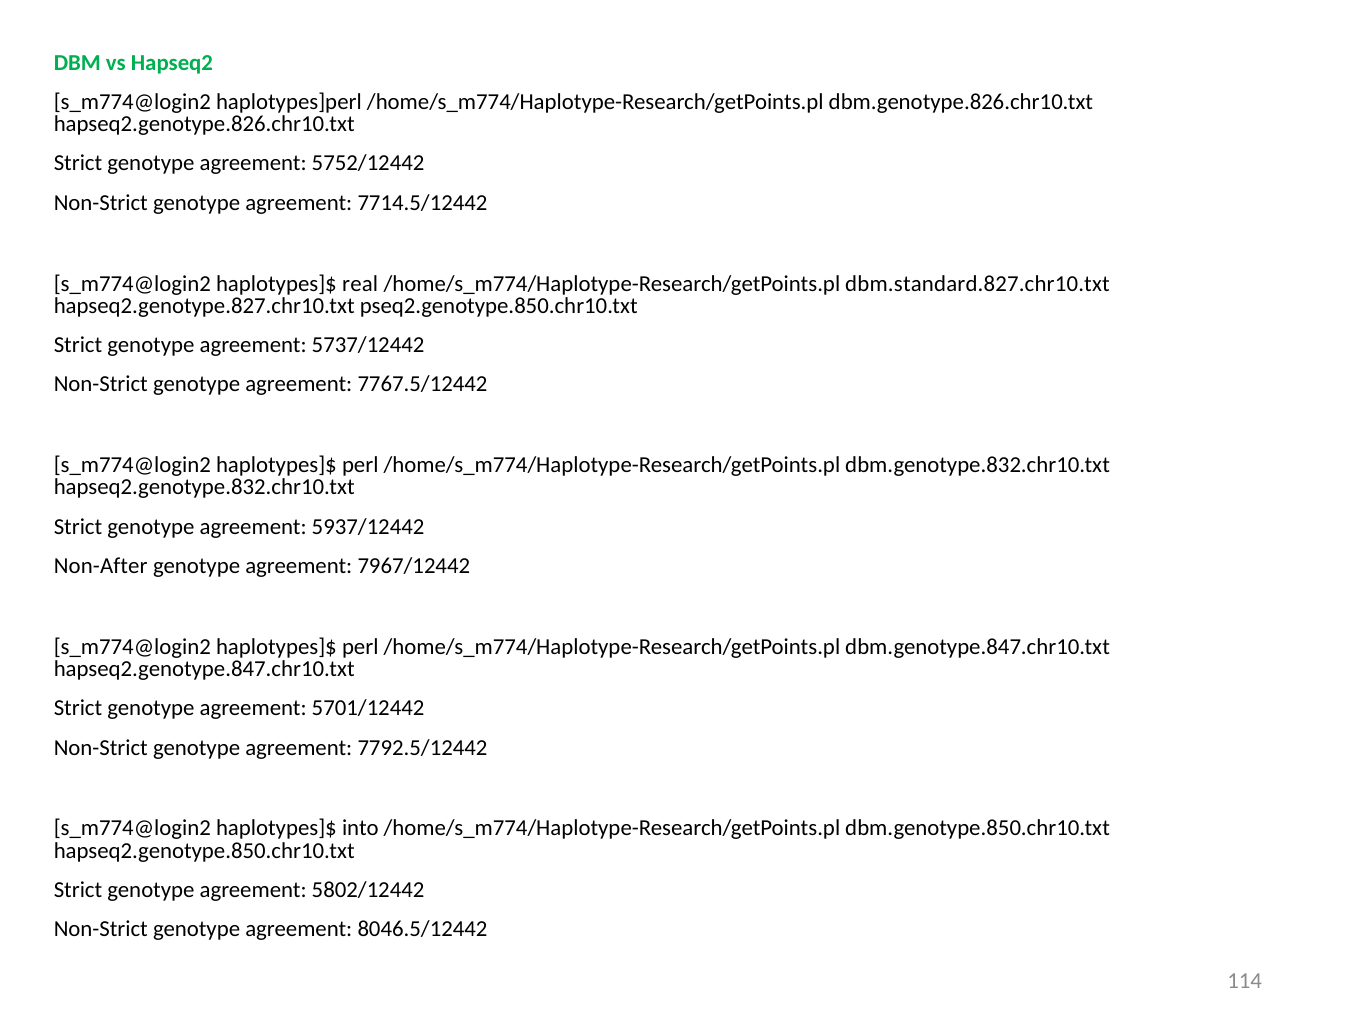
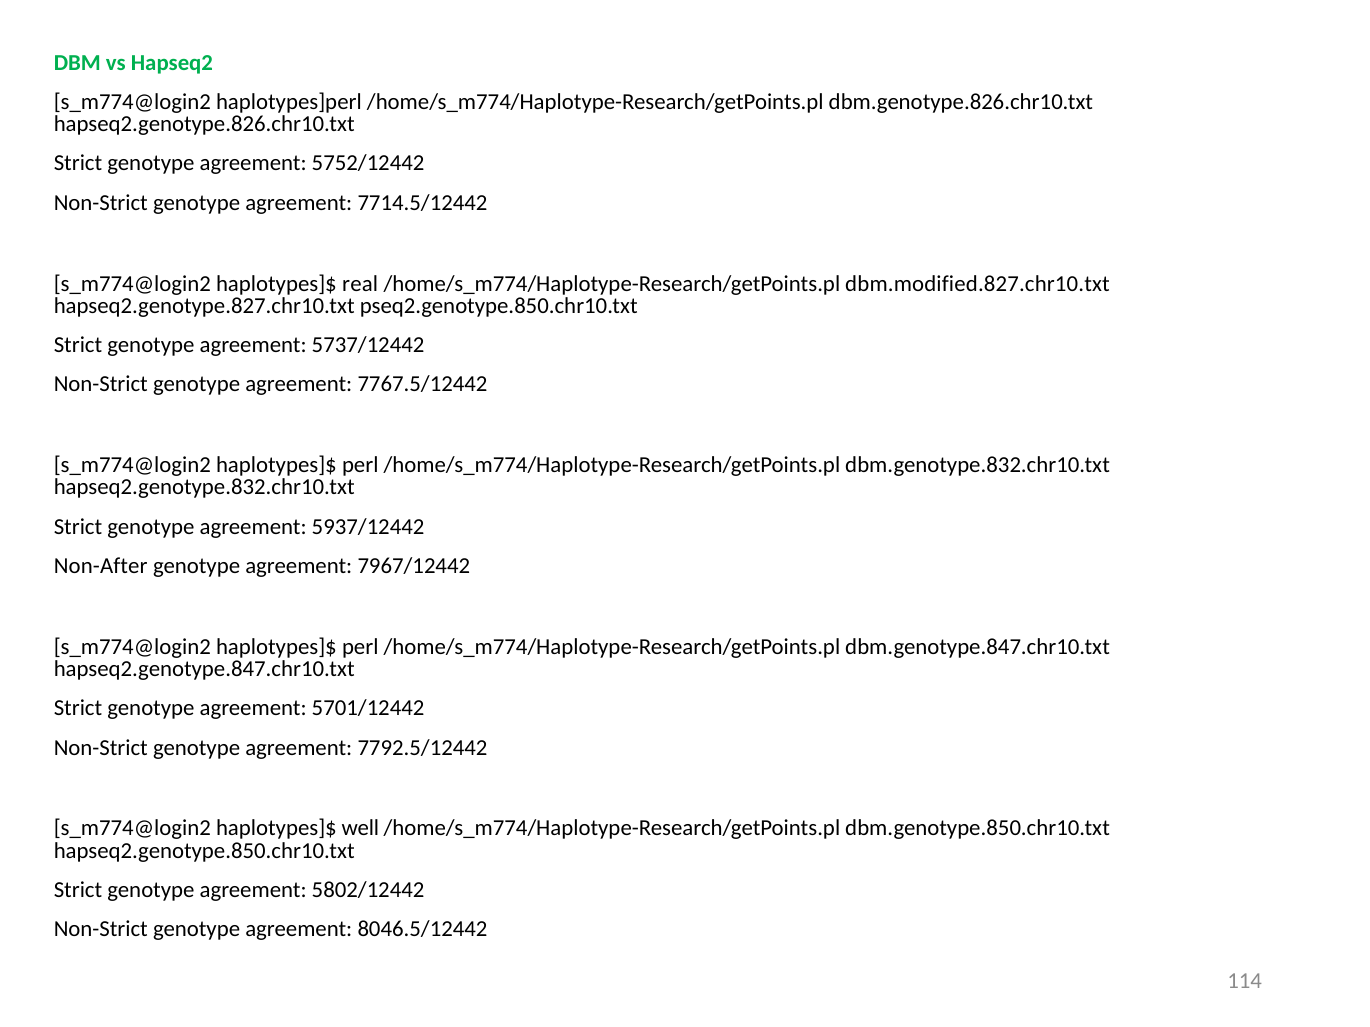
dbm.standard.827.chr10.txt: dbm.standard.827.chr10.txt -> dbm.modified.827.chr10.txt
into: into -> well
